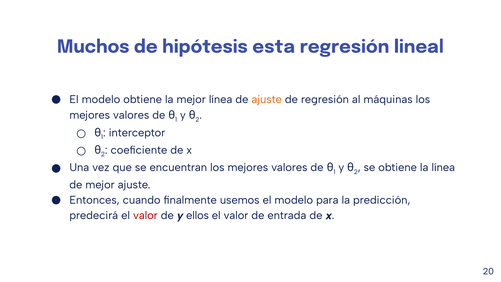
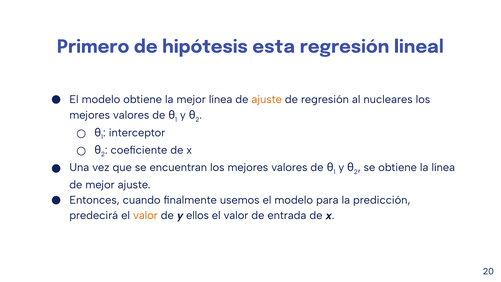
Muchos: Muchos -> Primero
máquinas: máquinas -> nucleares
valor at (145, 215) colour: red -> orange
